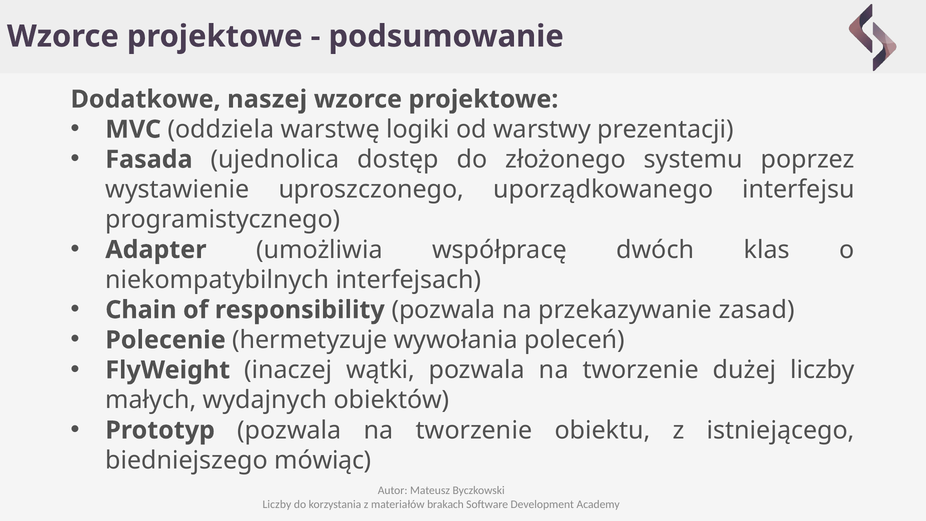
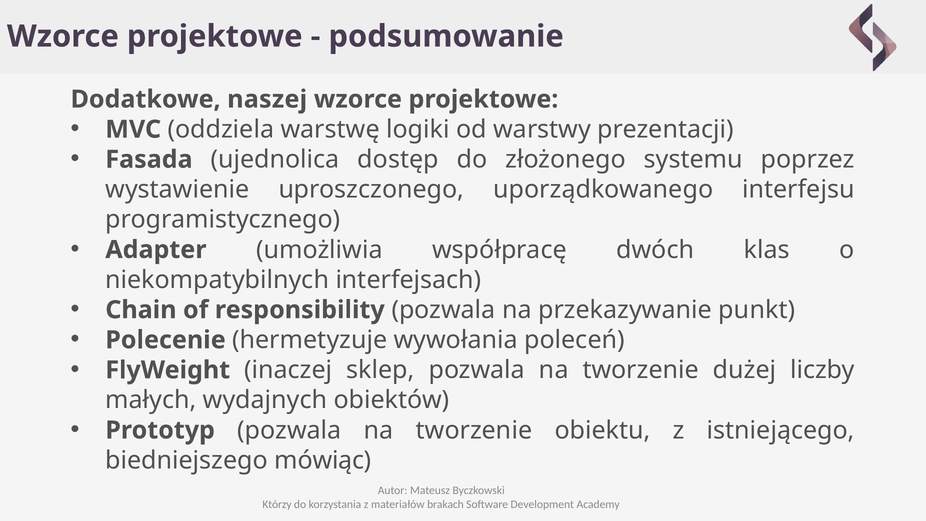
zasad: zasad -> punkt
wątki: wątki -> sklep
Liczby at (277, 504): Liczby -> Którzy
